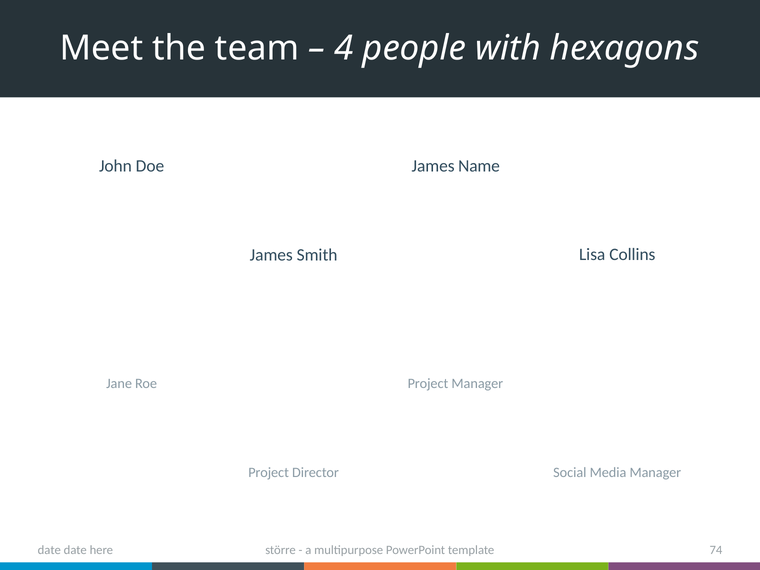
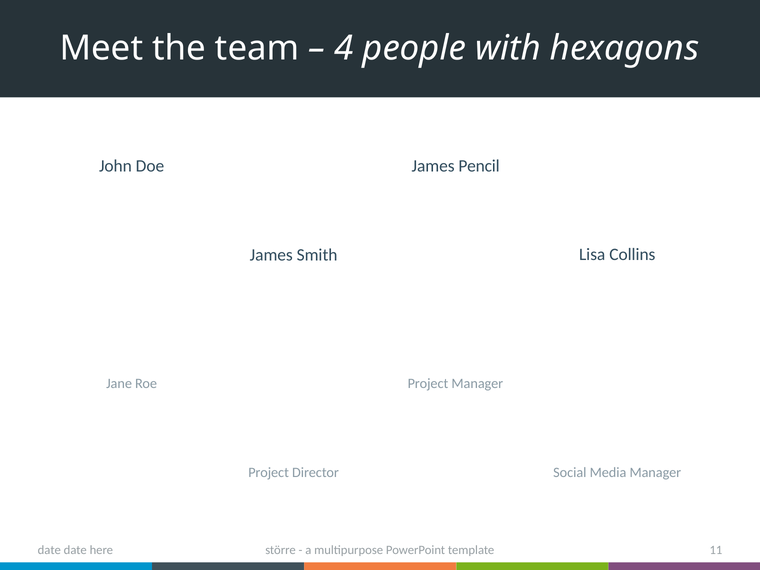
Name: Name -> Pencil
74: 74 -> 11
